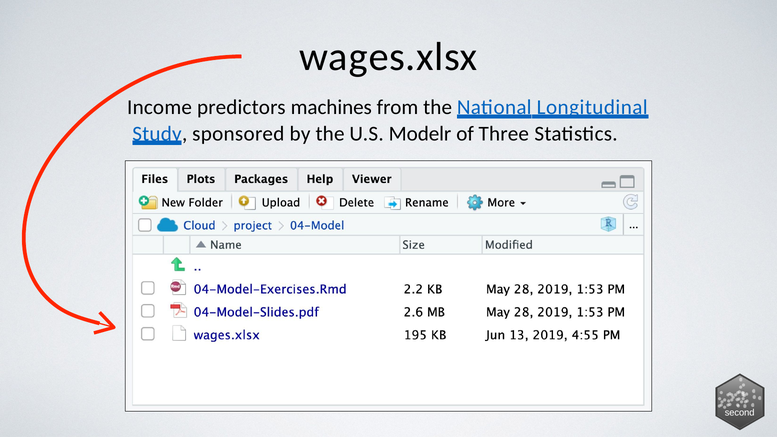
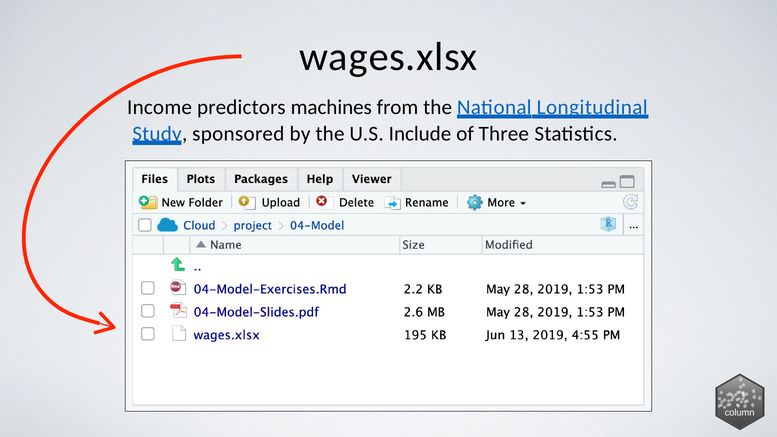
Modelr: Modelr -> Include
second: second -> column
